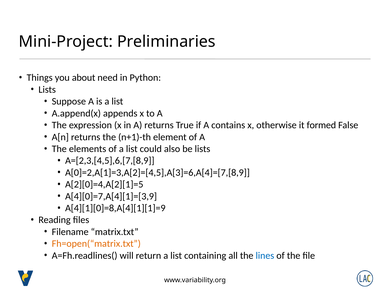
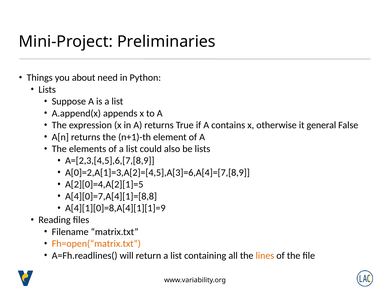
formed: formed -> general
A[4][0]=7,A[4][1]=[3,9: A[4][0]=7,A[4][1]=[3,9 -> A[4][0]=7,A[4][1]=[8,8
lines colour: blue -> orange
